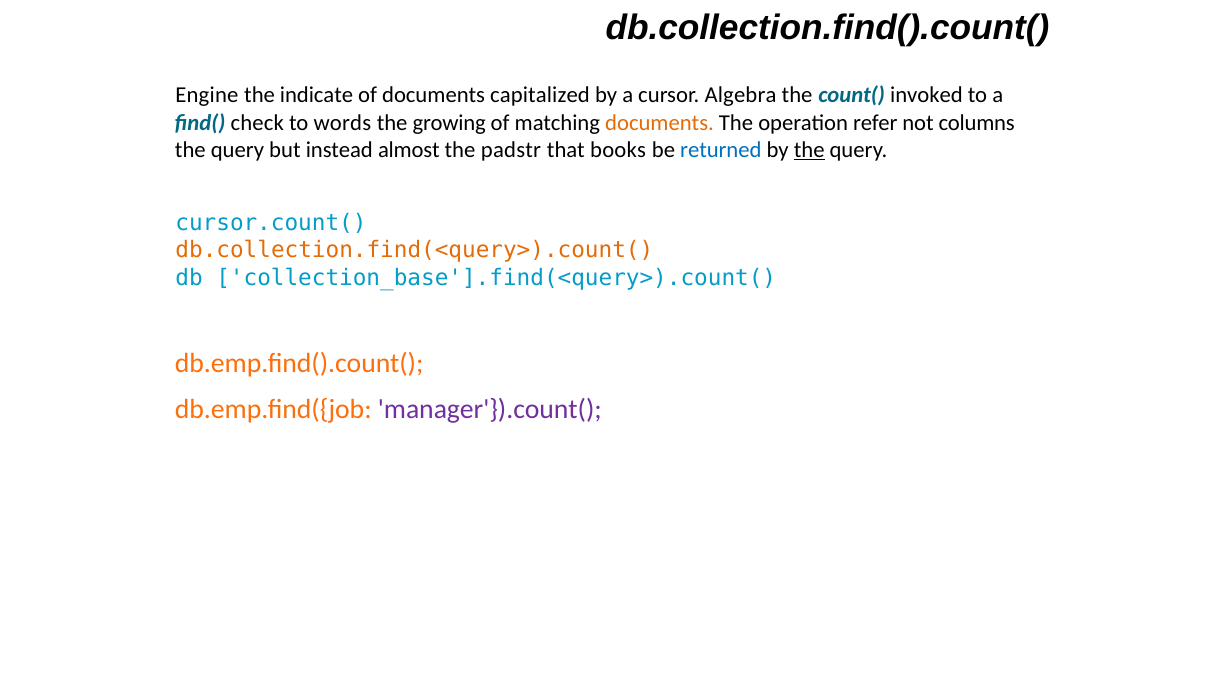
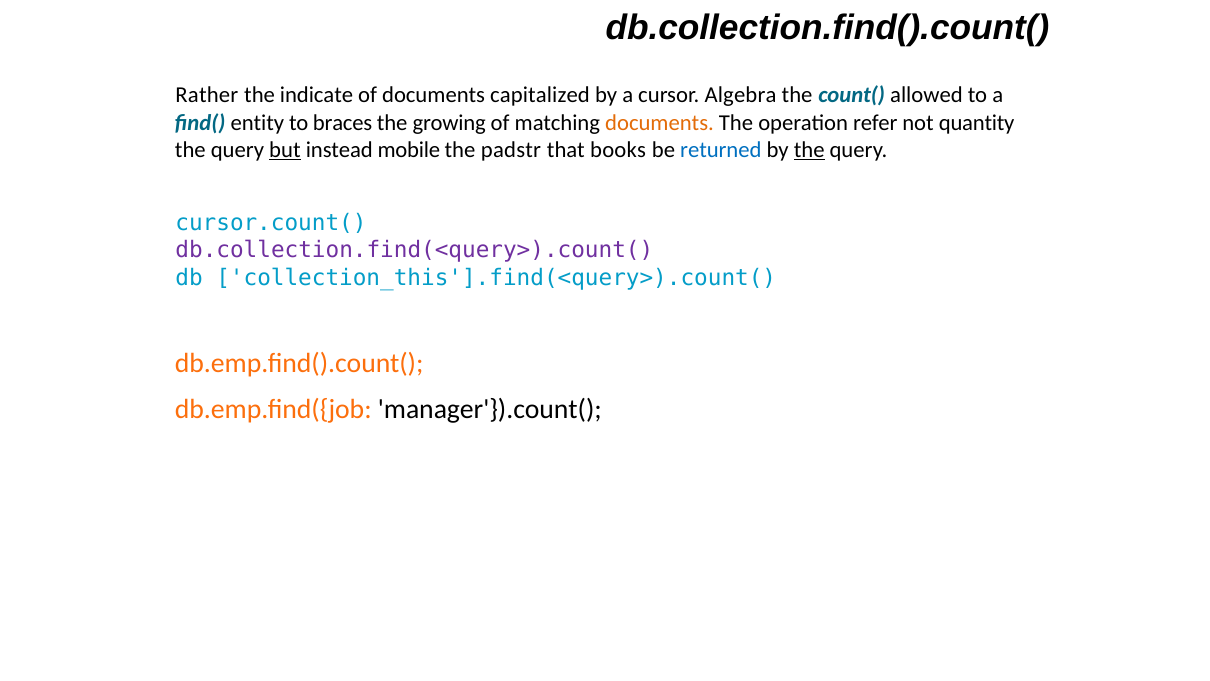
Engine: Engine -> Rather
invoked: invoked -> allowed
check: check -> entity
words: words -> braces
columns: columns -> quantity
but underline: none -> present
almost: almost -> mobile
db.collection.find(<query>).count( colour: orange -> purple
collection_base'].find(<query>).count(: collection_base'].find(<query>).count( -> collection_this'].find(<query>).count(
manager'}).count( colour: purple -> black
